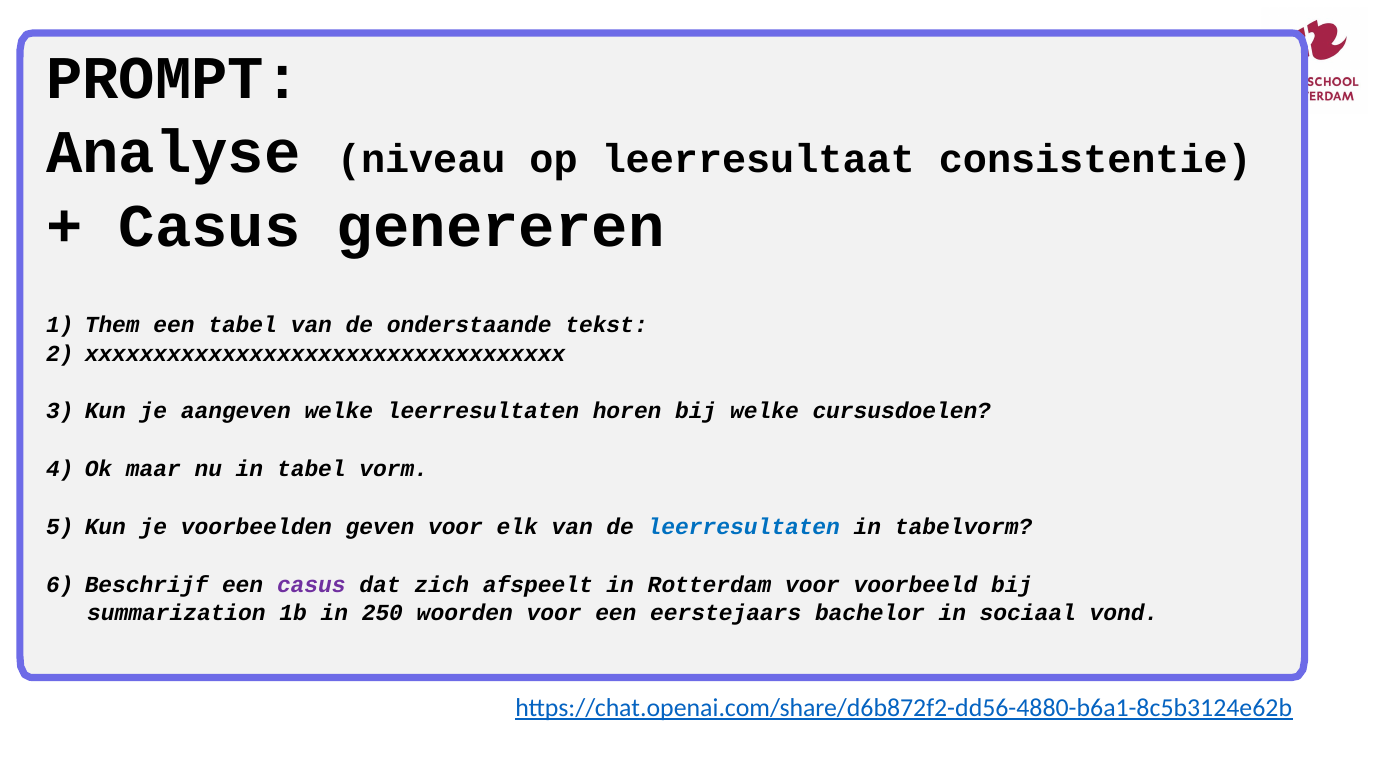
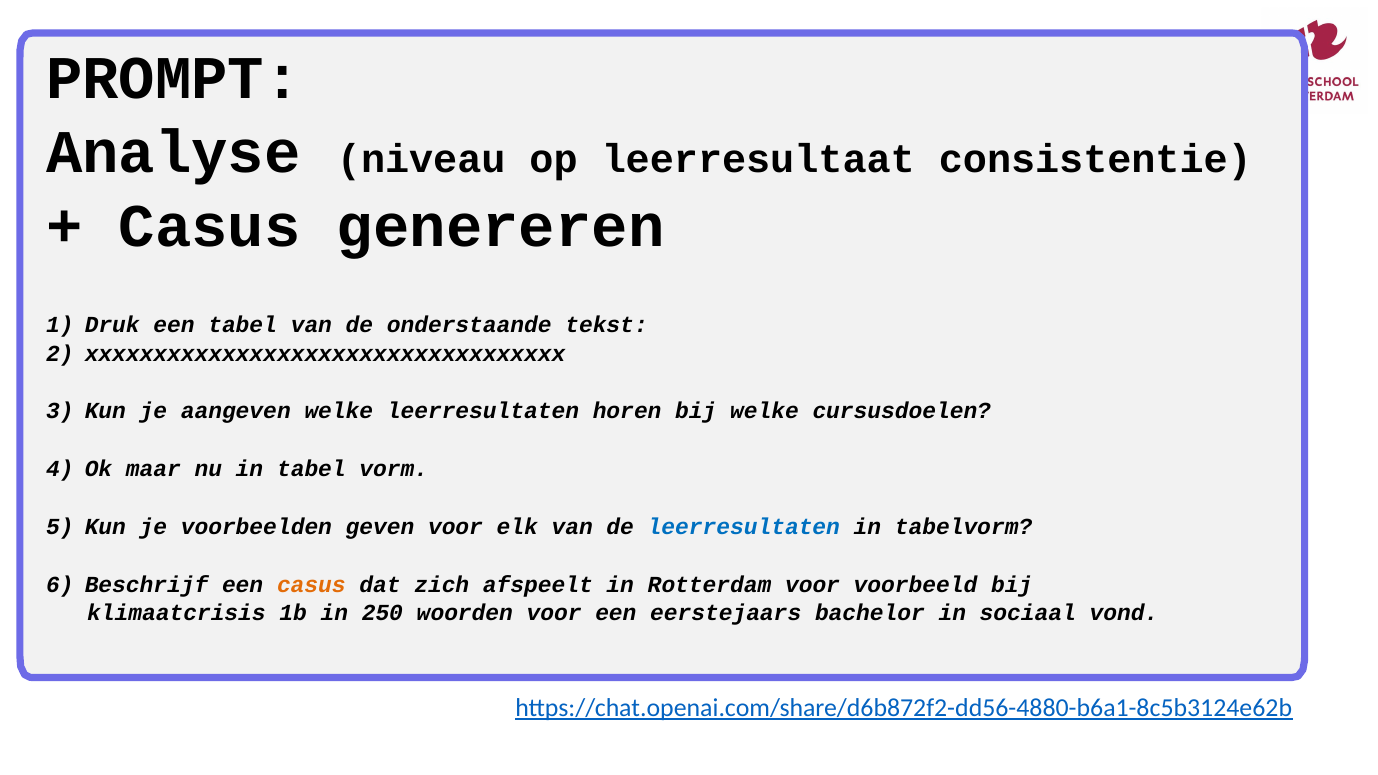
Them: Them -> Druk
casus at (311, 585) colour: purple -> orange
summarization: summarization -> klimaatcrisis
